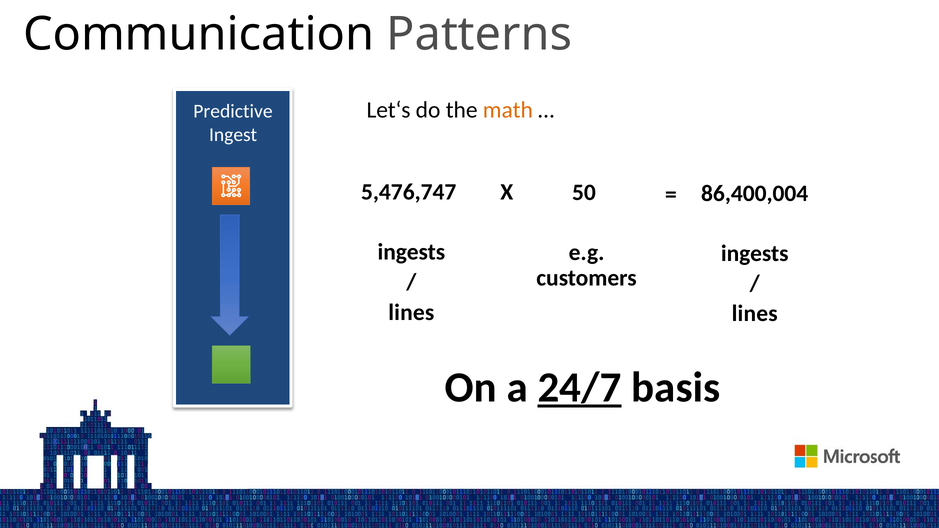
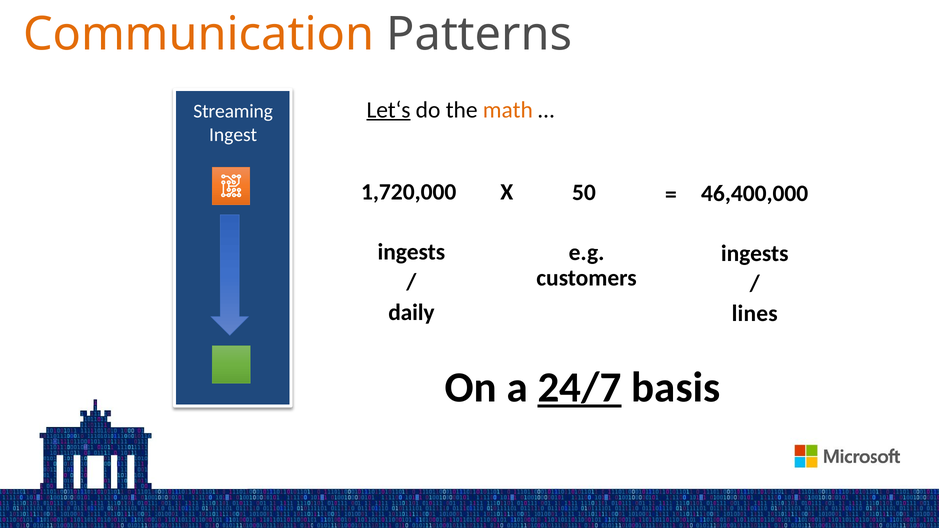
Communication colour: black -> orange
Let‘s underline: none -> present
Predictive: Predictive -> Streaming
5,476,747: 5,476,747 -> 1,720,000
86,400,004: 86,400,004 -> 46,400,000
lines at (411, 312): lines -> daily
